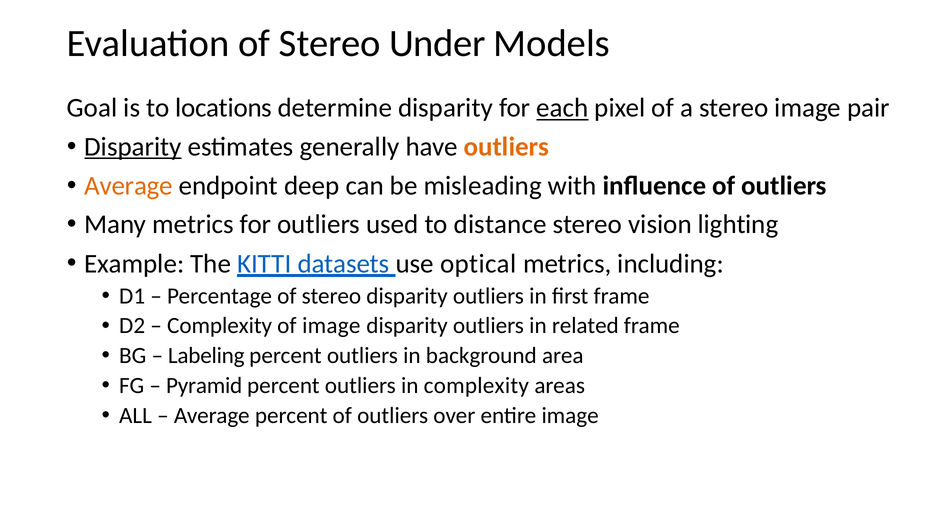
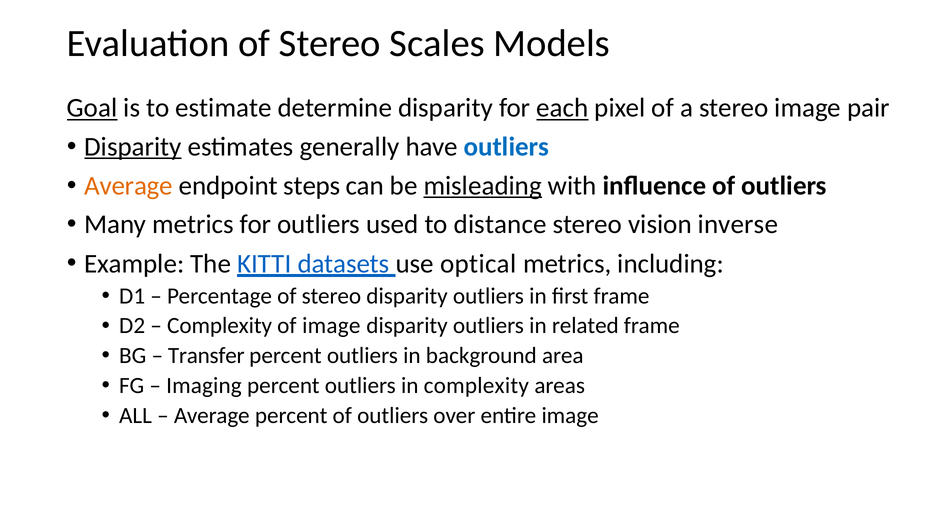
Under: Under -> Scales
Goal underline: none -> present
locations: locations -> estimate
outliers at (506, 147) colour: orange -> blue
deep: deep -> steps
misleading underline: none -> present
lighting: lighting -> inverse
Labeling: Labeling -> Transfer
Pyramid: Pyramid -> Imaging
